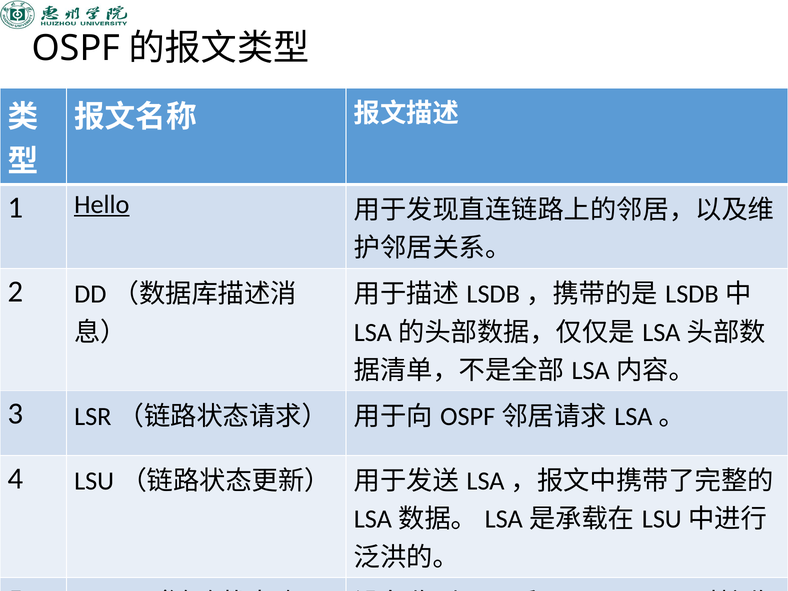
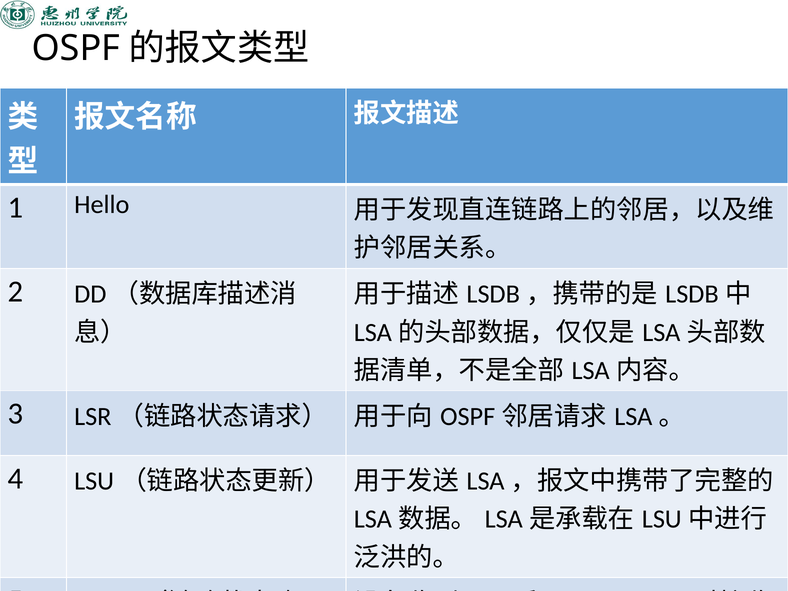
Hello underline: present -> none
